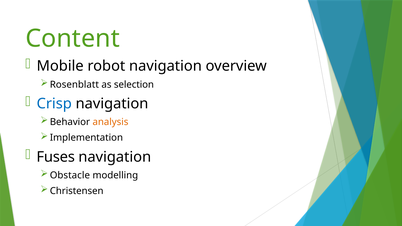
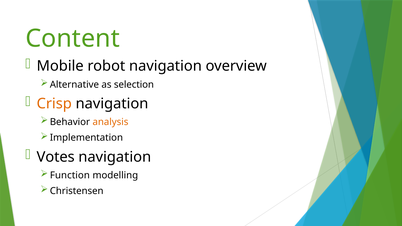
Rosenblatt: Rosenblatt -> Alternative
Crisp colour: blue -> orange
Fuses: Fuses -> Votes
Obstacle: Obstacle -> Function
